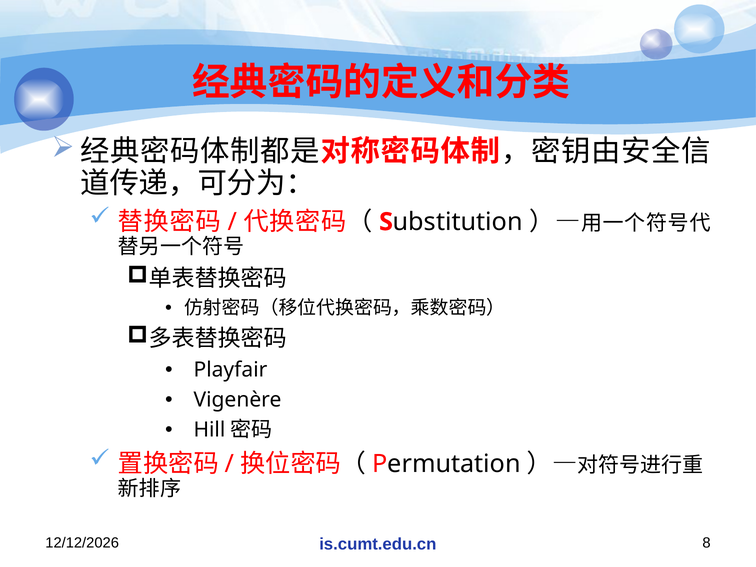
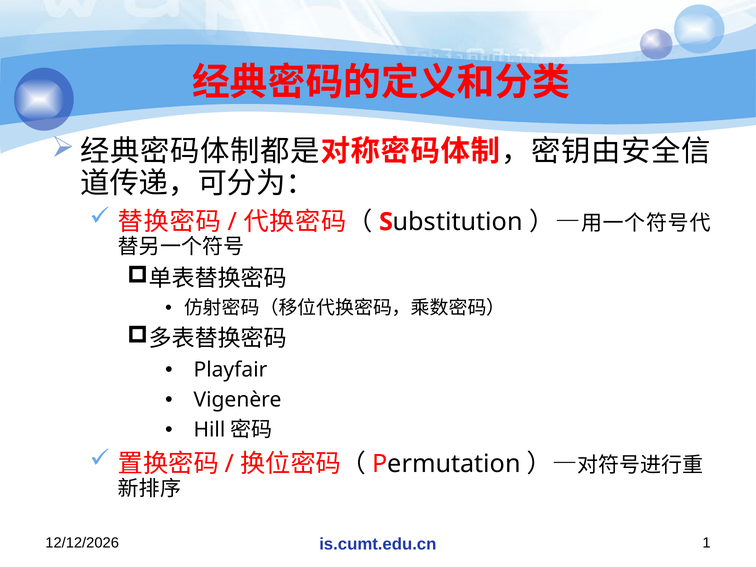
8: 8 -> 1
